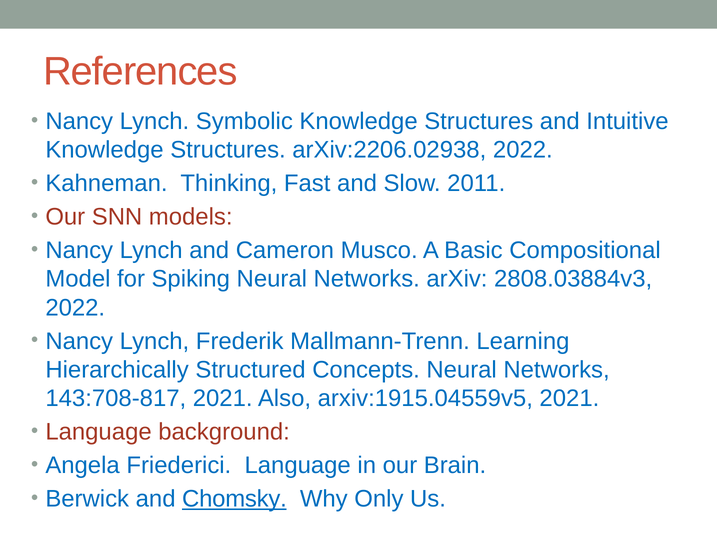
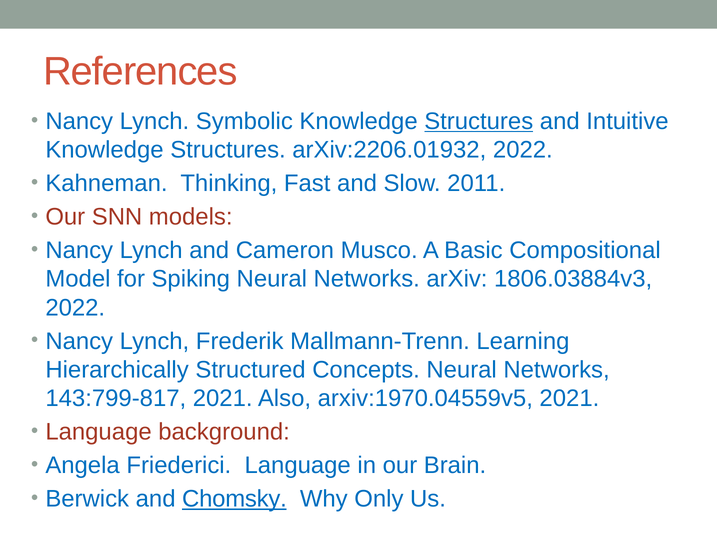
Structures at (479, 121) underline: none -> present
arXiv:2206.02938: arXiv:2206.02938 -> arXiv:2206.01932
2808.03884v3: 2808.03884v3 -> 1806.03884v3
143:708-817: 143:708-817 -> 143:799-817
arxiv:1915.04559v5: arxiv:1915.04559v5 -> arxiv:1970.04559v5
